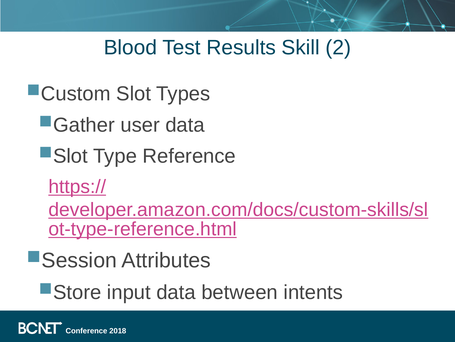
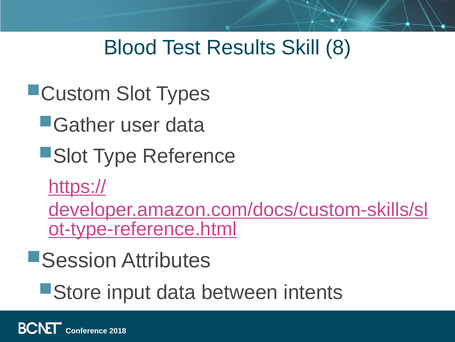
2: 2 -> 8
